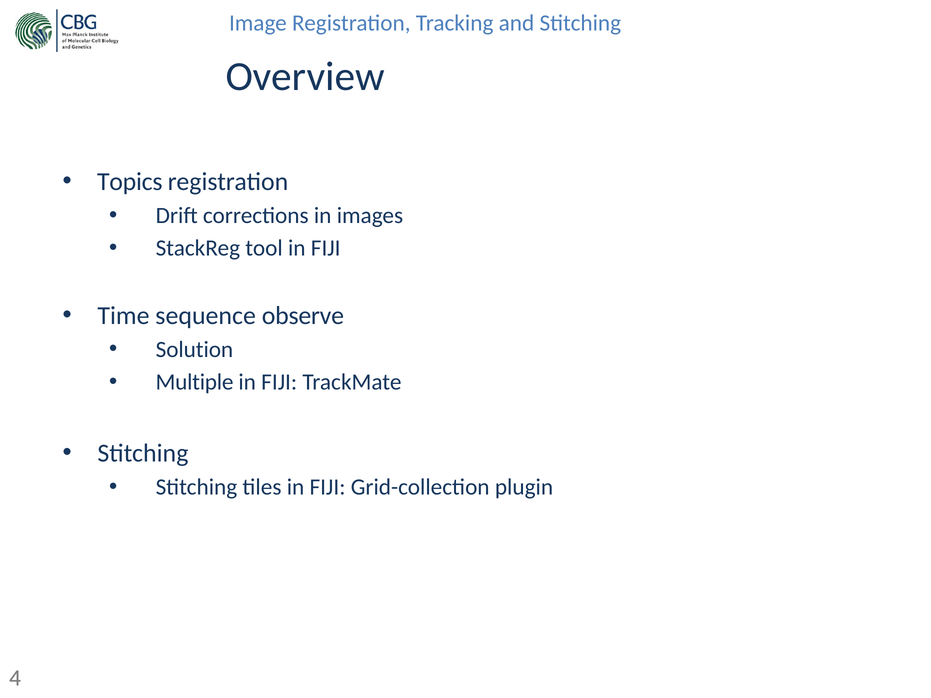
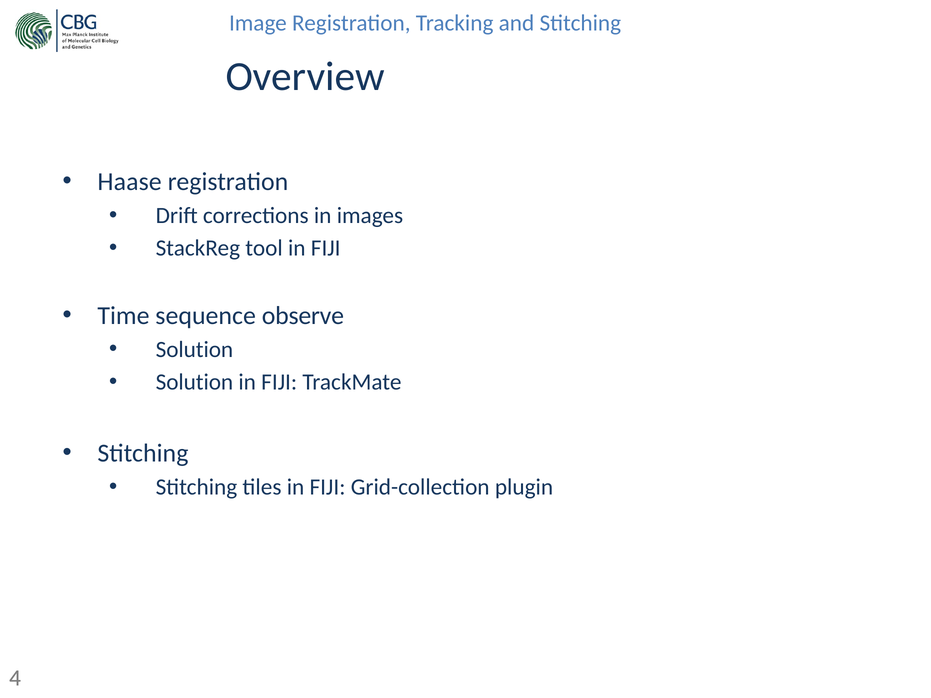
Topics: Topics -> Haase
Multiple at (195, 382): Multiple -> Solution
